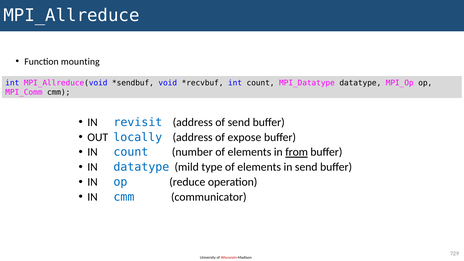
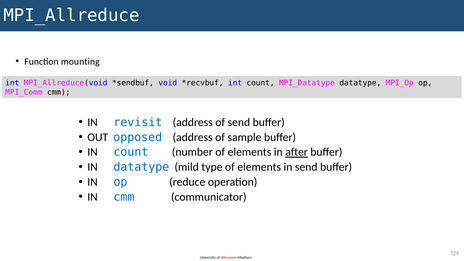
locally: locally -> opposed
expose: expose -> sample
from: from -> after
